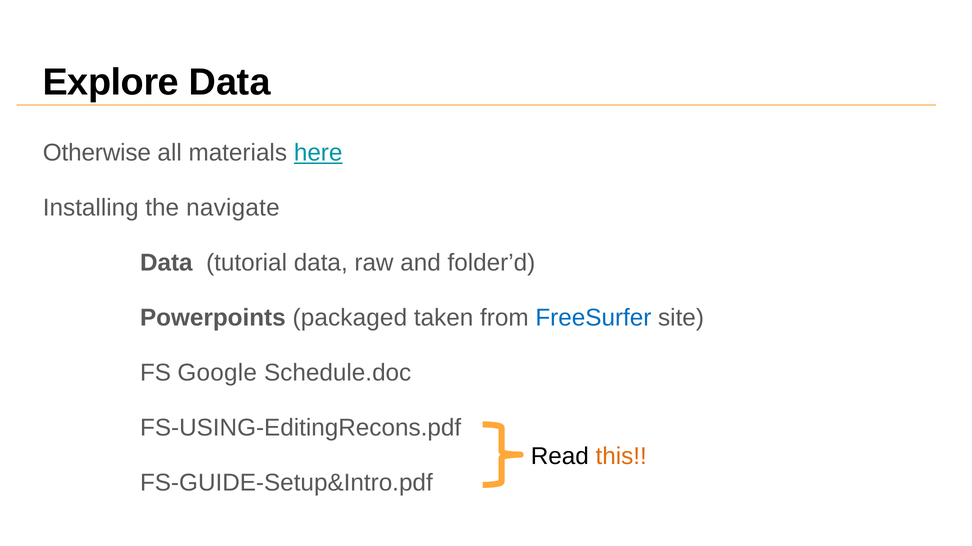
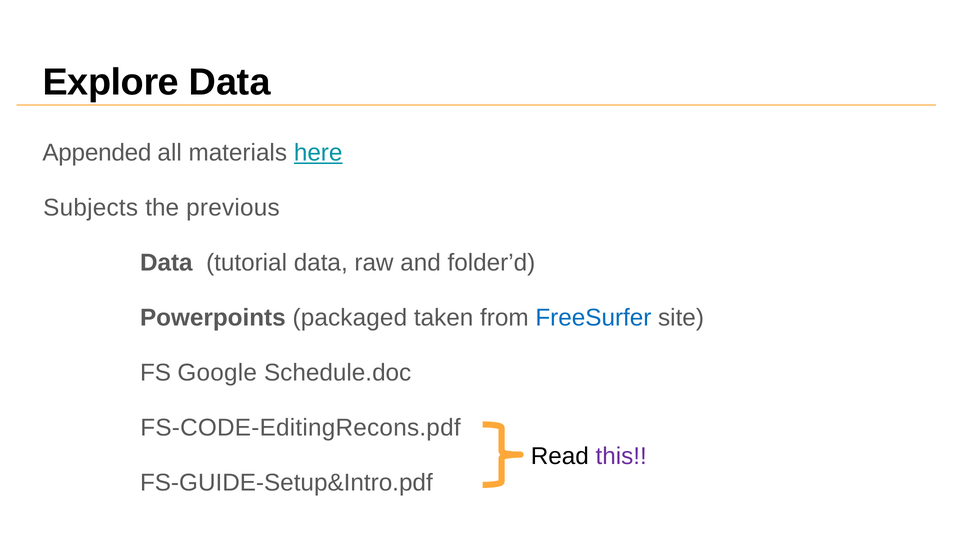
Otherwise: Otherwise -> Appended
Installing: Installing -> Subjects
navigate: navigate -> previous
FS-USING-EditingRecons.pdf: FS-USING-EditingRecons.pdf -> FS-CODE-EditingRecons.pdf
this colour: orange -> purple
